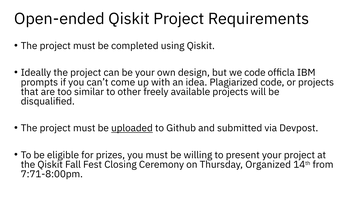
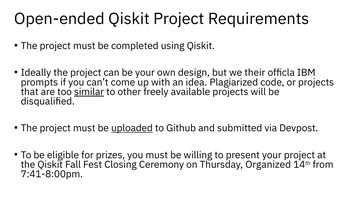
we code: code -> their
similar underline: none -> present
7:71-8:00pm: 7:71-8:00pm -> 7:41-8:00pm
